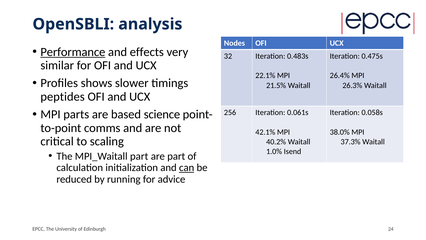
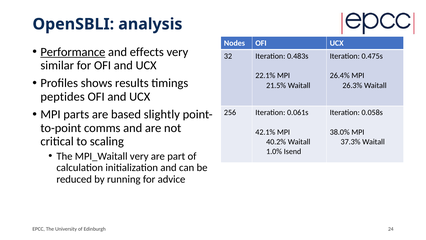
slower: slower -> results
science: science -> slightly
MPI_Waitall part: part -> very
can underline: present -> none
